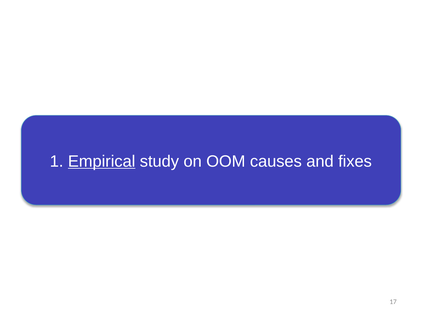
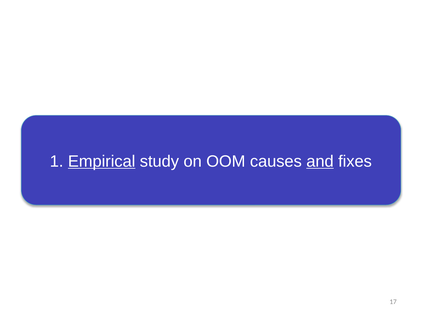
and underline: none -> present
